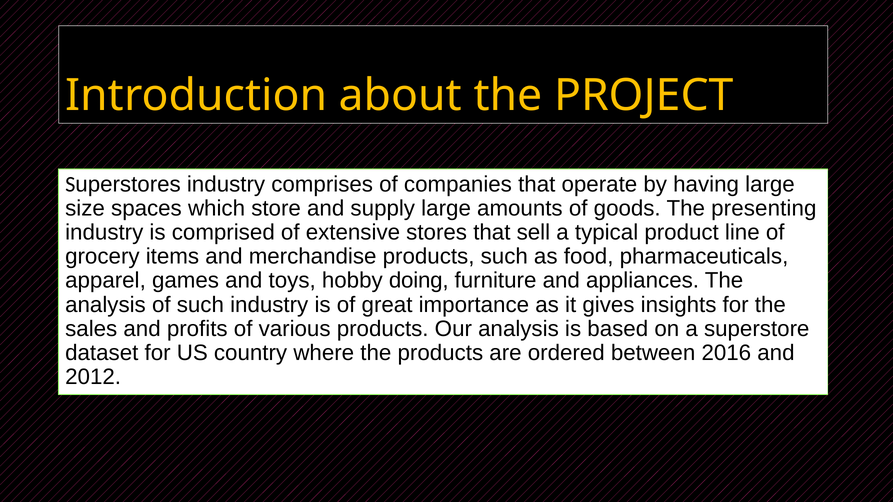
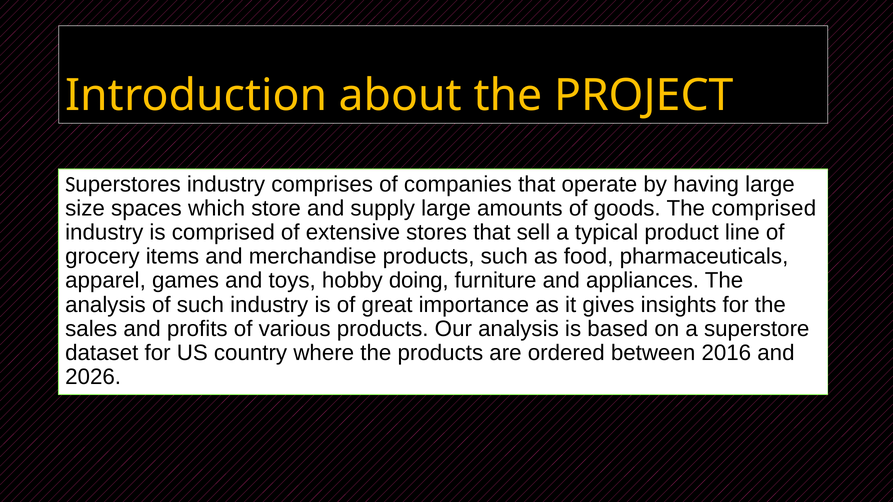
The presenting: presenting -> comprised
2012: 2012 -> 2026
